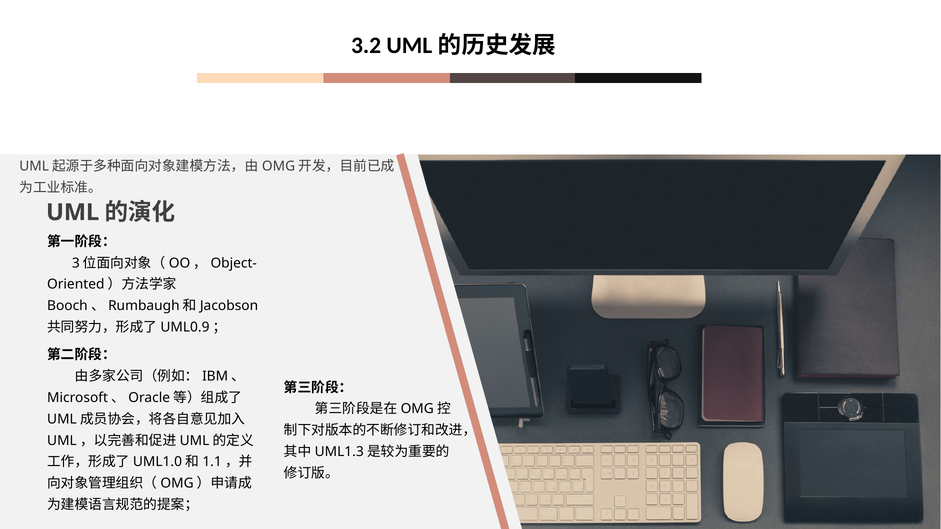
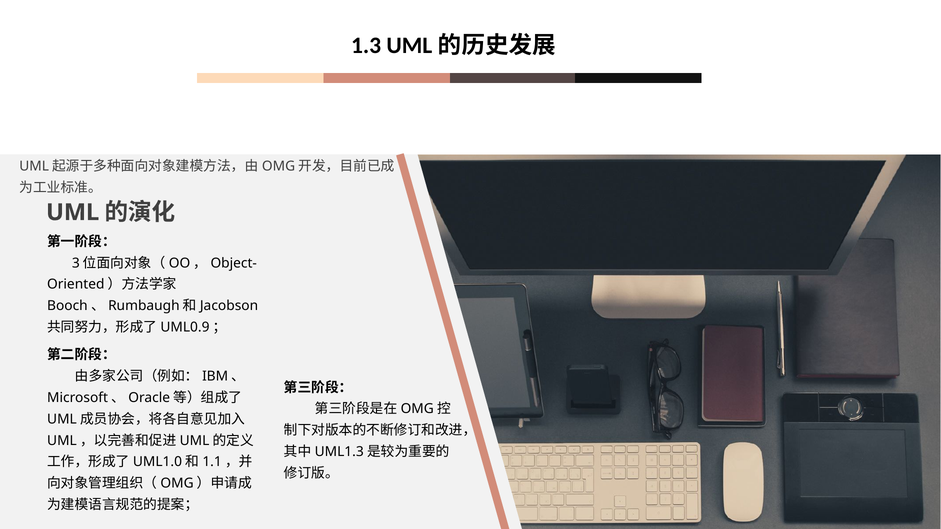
3.2: 3.2 -> 1.3
